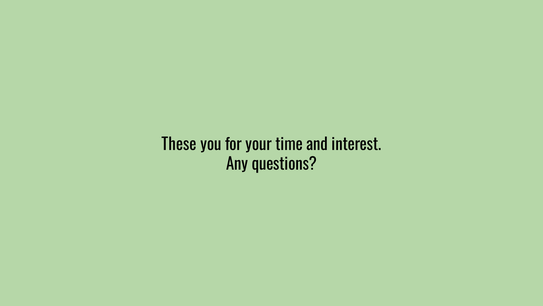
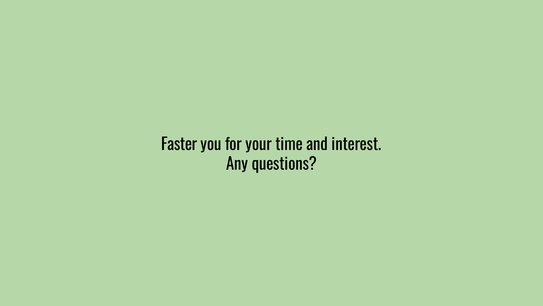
These: These -> Faster
